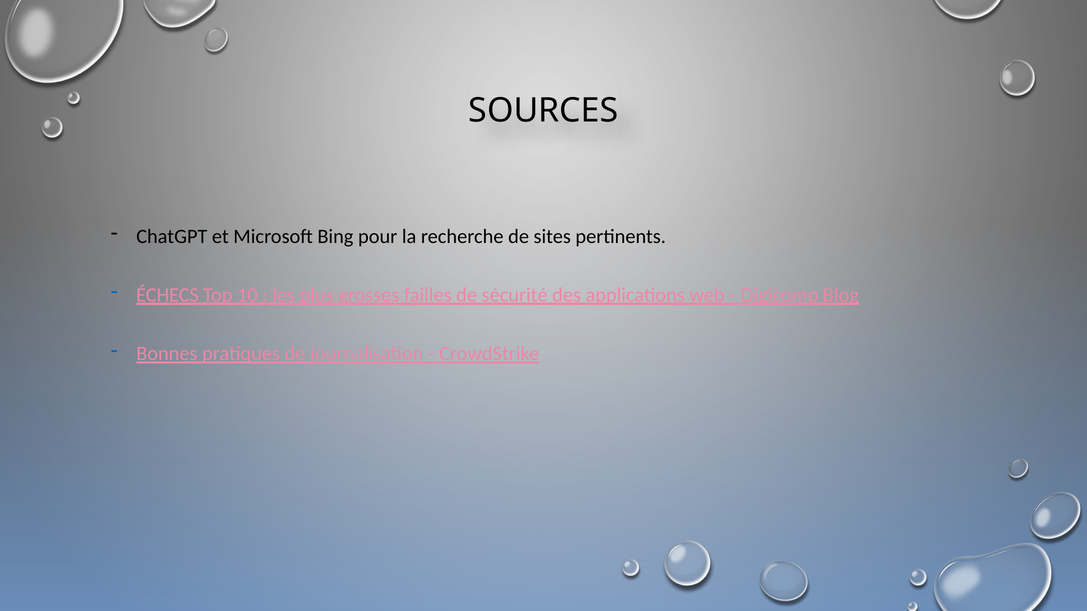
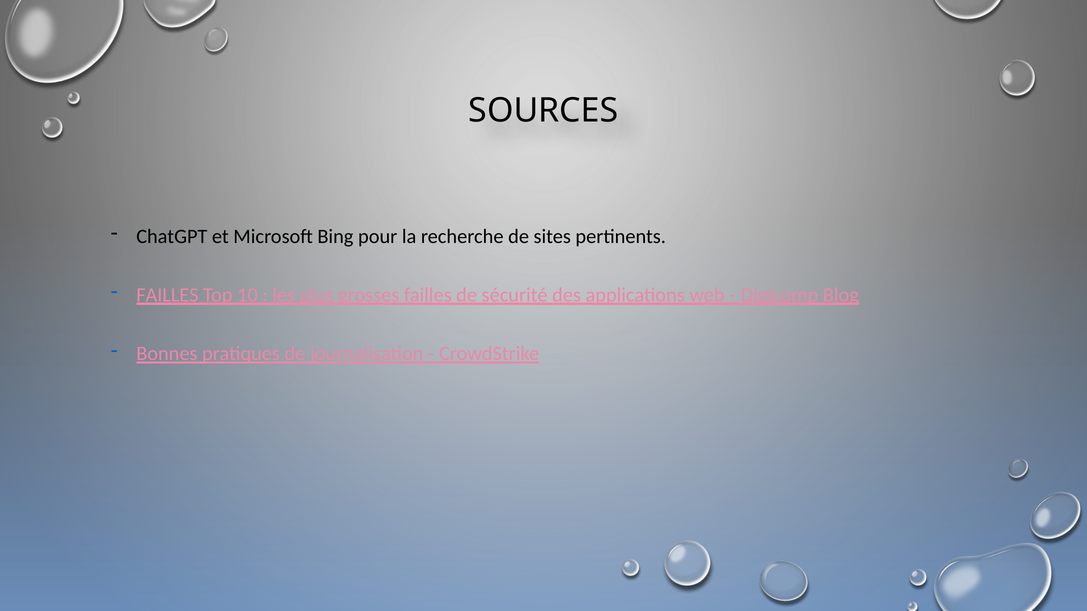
ÉCHECS at (167, 295): ÉCHECS -> FAILLES
